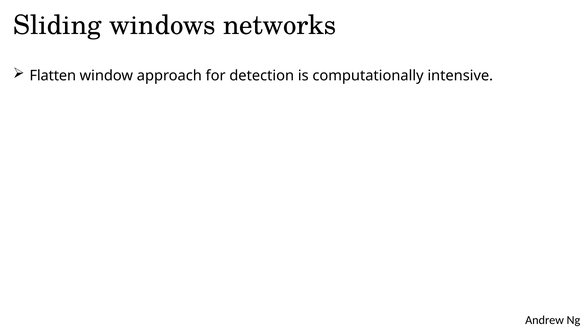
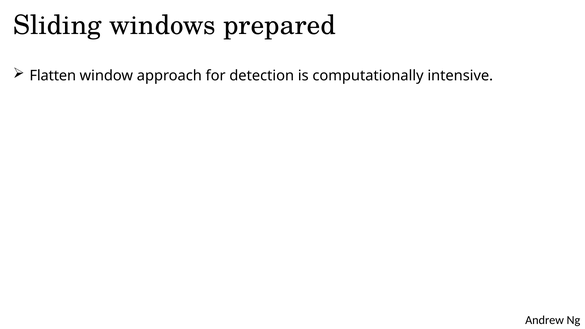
networks: networks -> prepared
